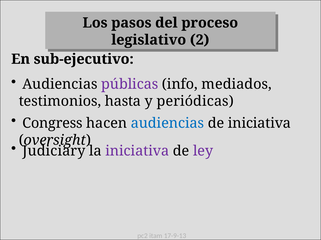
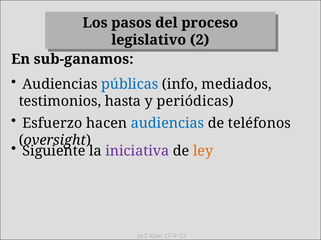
sub-ejecutivo: sub-ejecutivo -> sub-ganamos
públicas colour: purple -> blue
Congress: Congress -> Esfuerzo
de iniciativa: iniciativa -> teléfonos
Judiciary: Judiciary -> Siguiente
ley colour: purple -> orange
